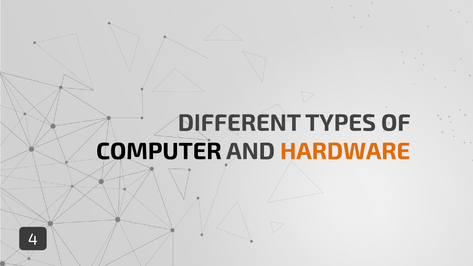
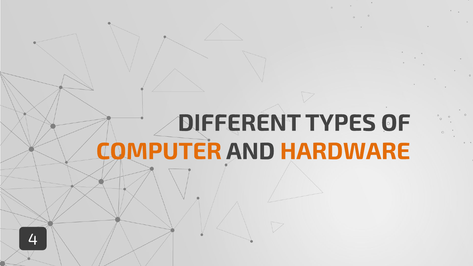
COMPUTER colour: black -> orange
